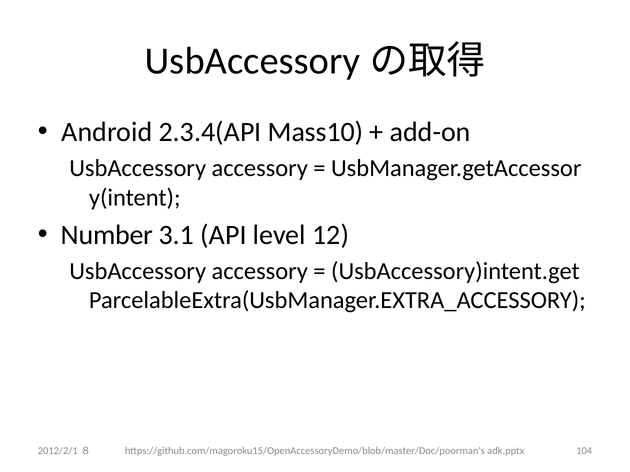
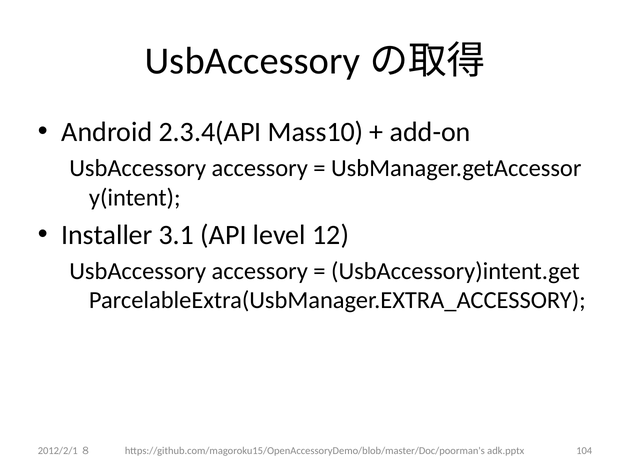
Number: Number -> Installer
